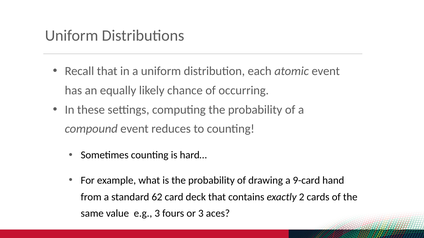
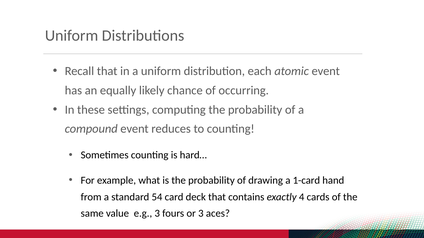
9-card: 9-card -> 1-card
62: 62 -> 54
2: 2 -> 4
